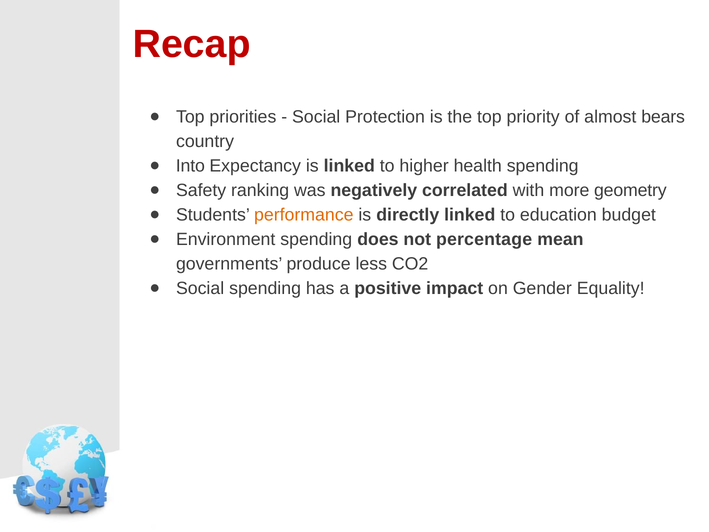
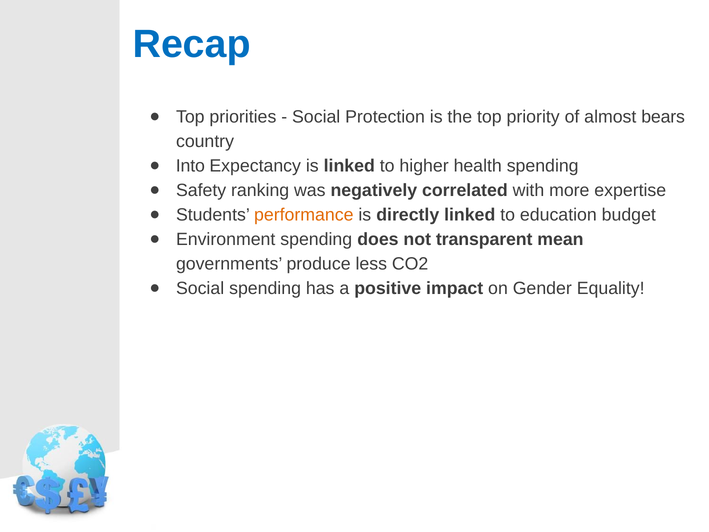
Recap colour: red -> blue
geometry: geometry -> expertise
percentage: percentage -> transparent
